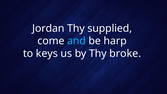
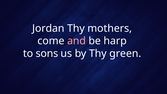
supplied: supplied -> mothers
and colour: light blue -> pink
keys: keys -> sons
broke: broke -> green
